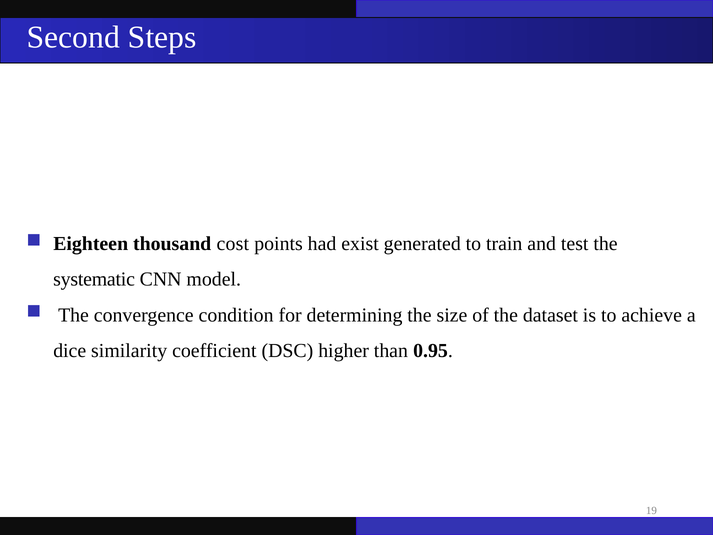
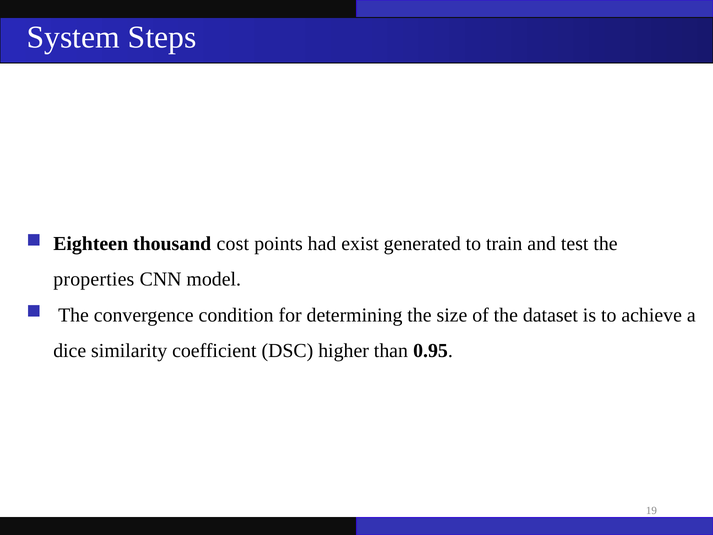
Second: Second -> System
systematic: systematic -> properties
